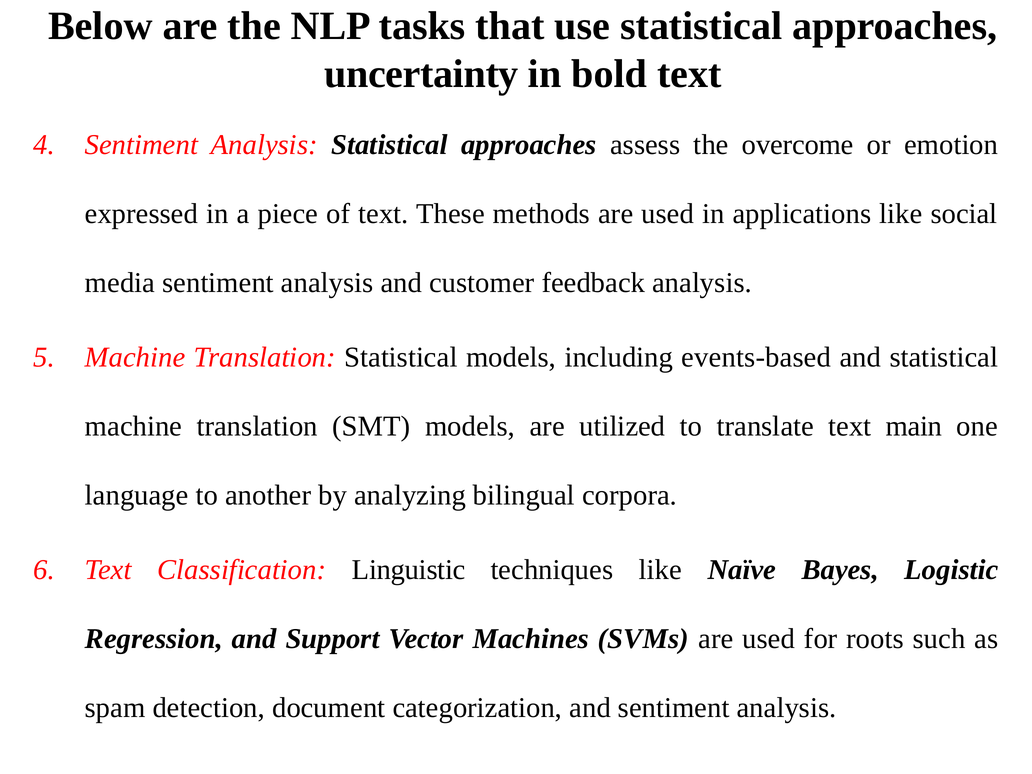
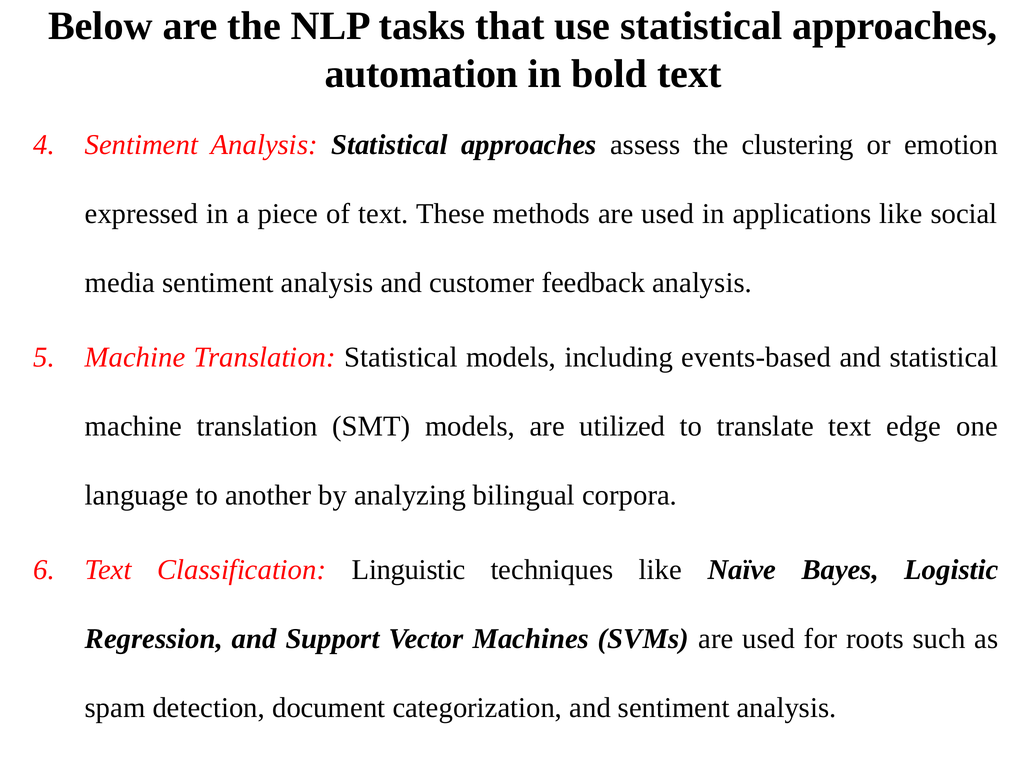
uncertainty: uncertainty -> automation
overcome: overcome -> clustering
main: main -> edge
